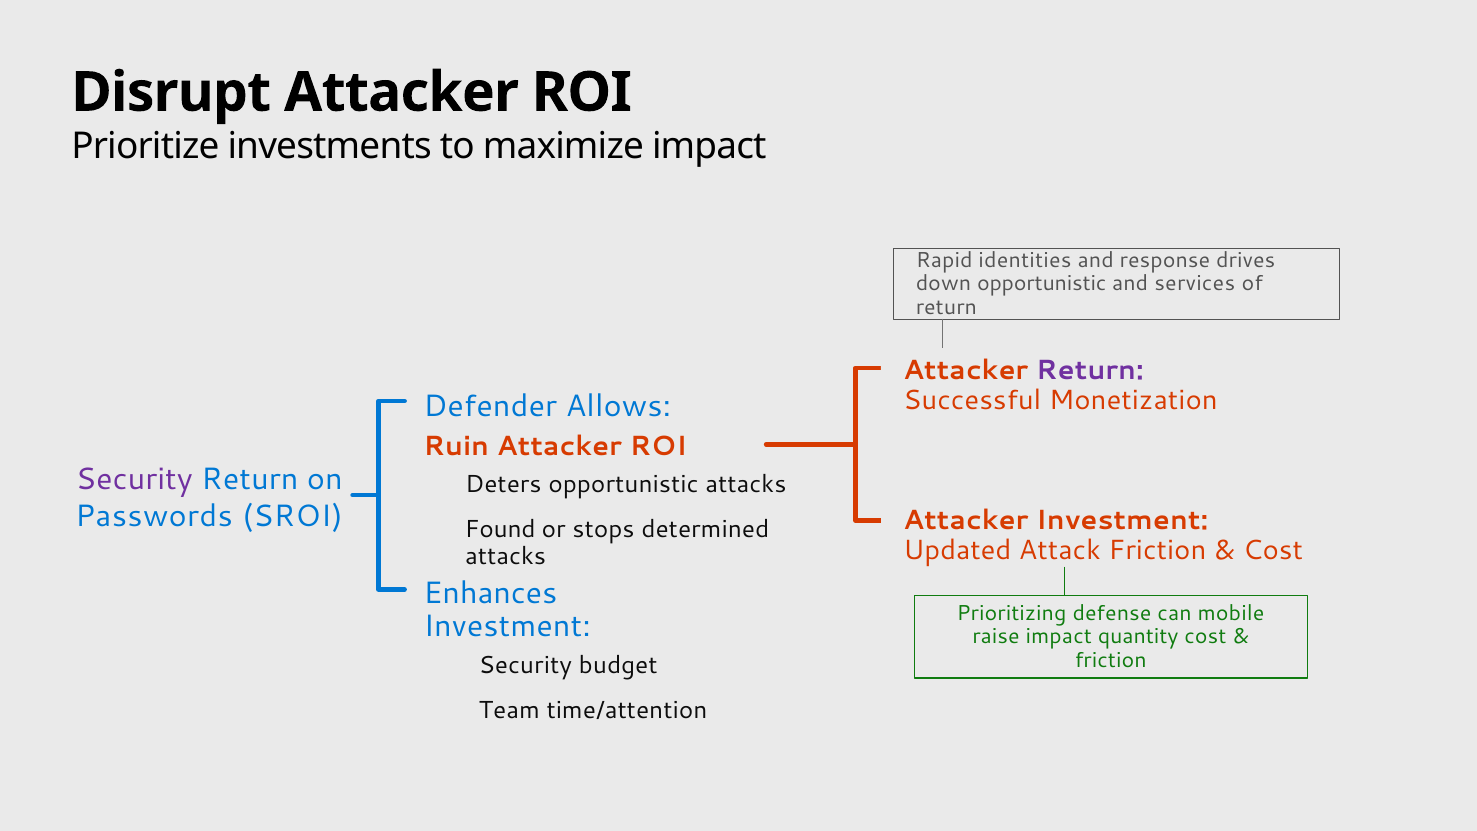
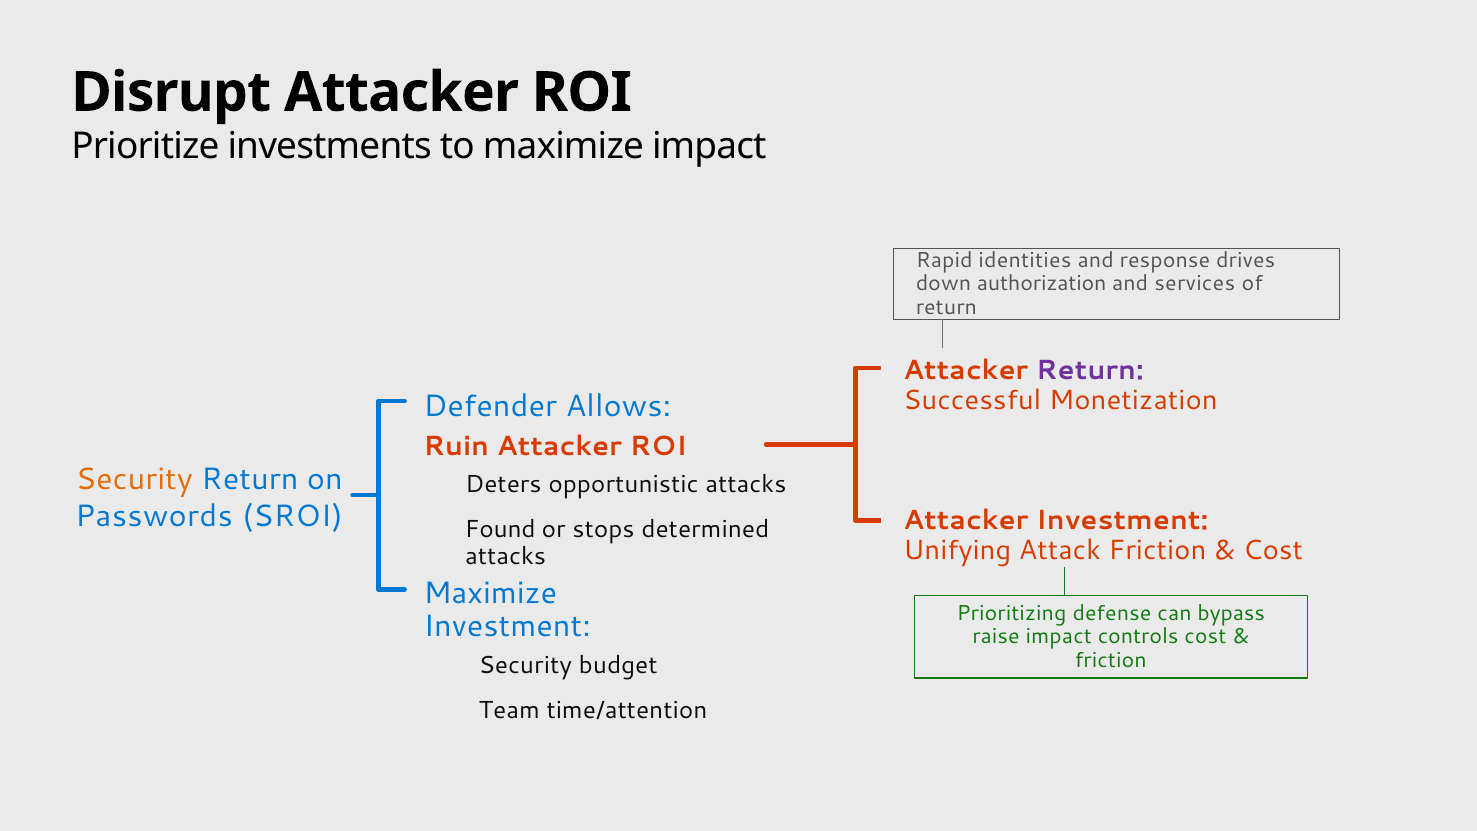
down opportunistic: opportunistic -> authorization
Security at (134, 479) colour: purple -> orange
Updated: Updated -> Unifying
Enhances at (490, 593): Enhances -> Maximize
mobile: mobile -> bypass
quantity: quantity -> controls
